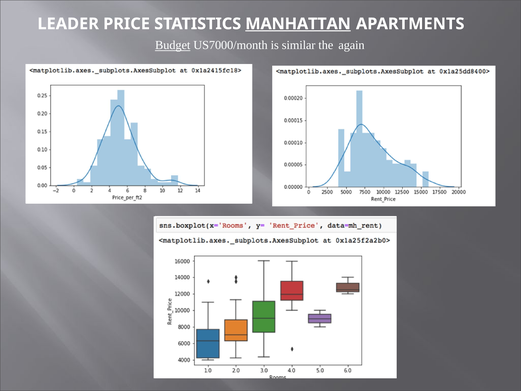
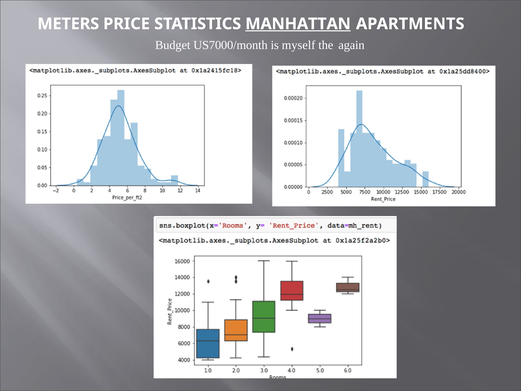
LEADER: LEADER -> METERS
Budget underline: present -> none
similar: similar -> myself
